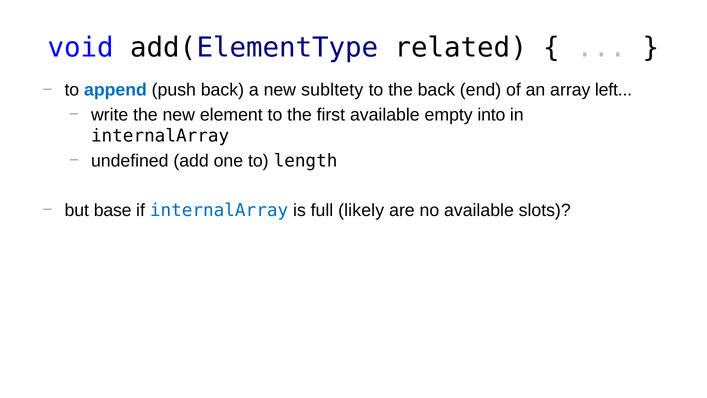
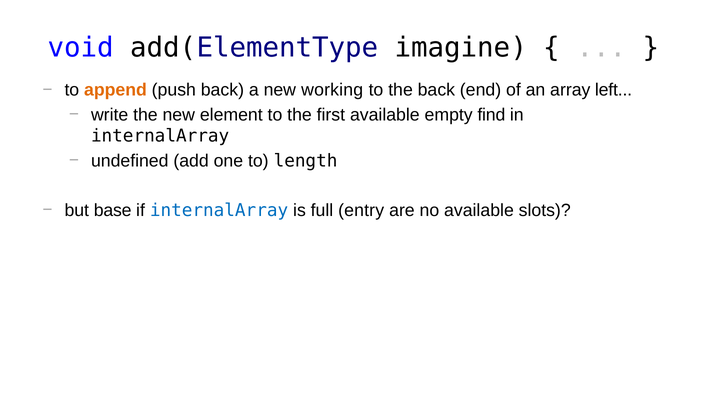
related: related -> imagine
append colour: blue -> orange
subltety: subltety -> working
into: into -> find
likely: likely -> entry
